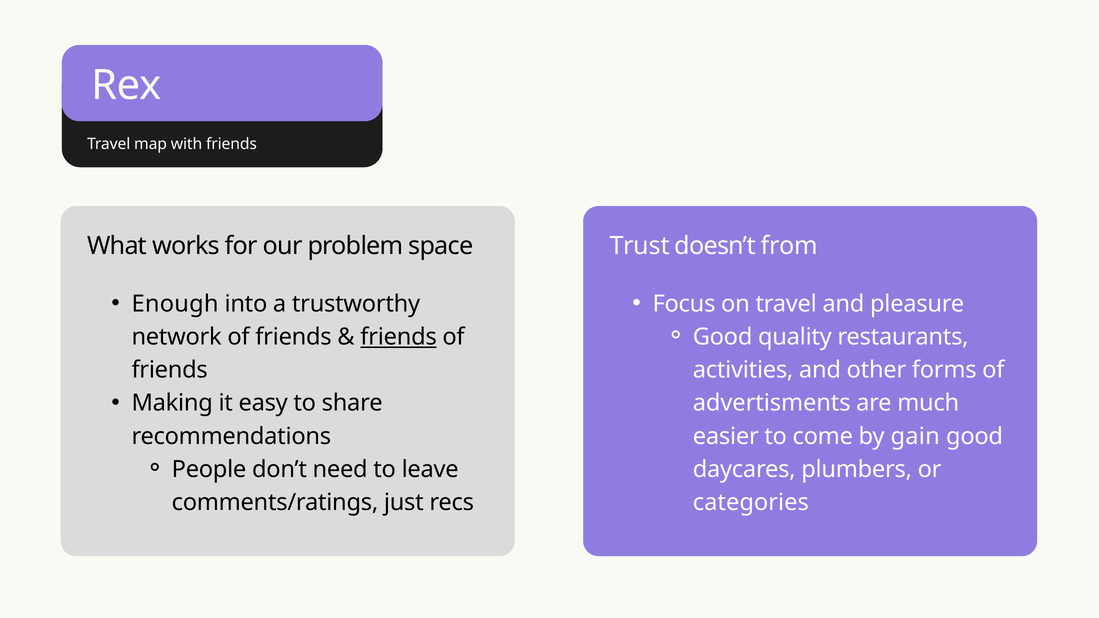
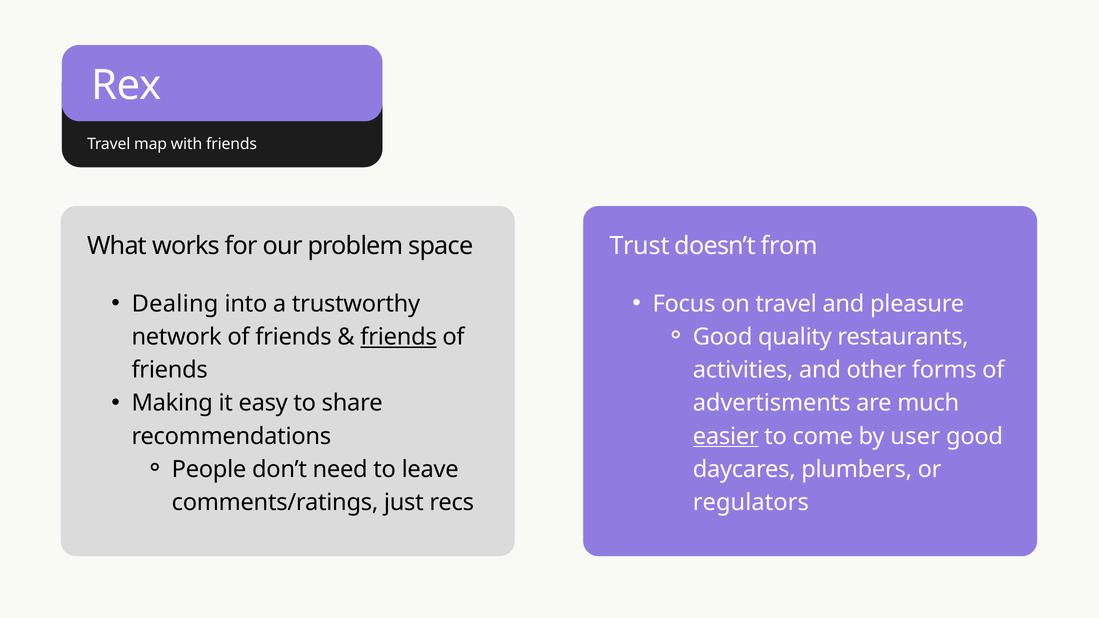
Enough: Enough -> Dealing
easier underline: none -> present
gain: gain -> user
categories: categories -> regulators
